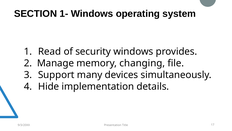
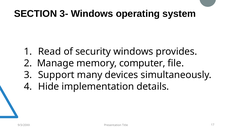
1-: 1- -> 3-
changing: changing -> computer
